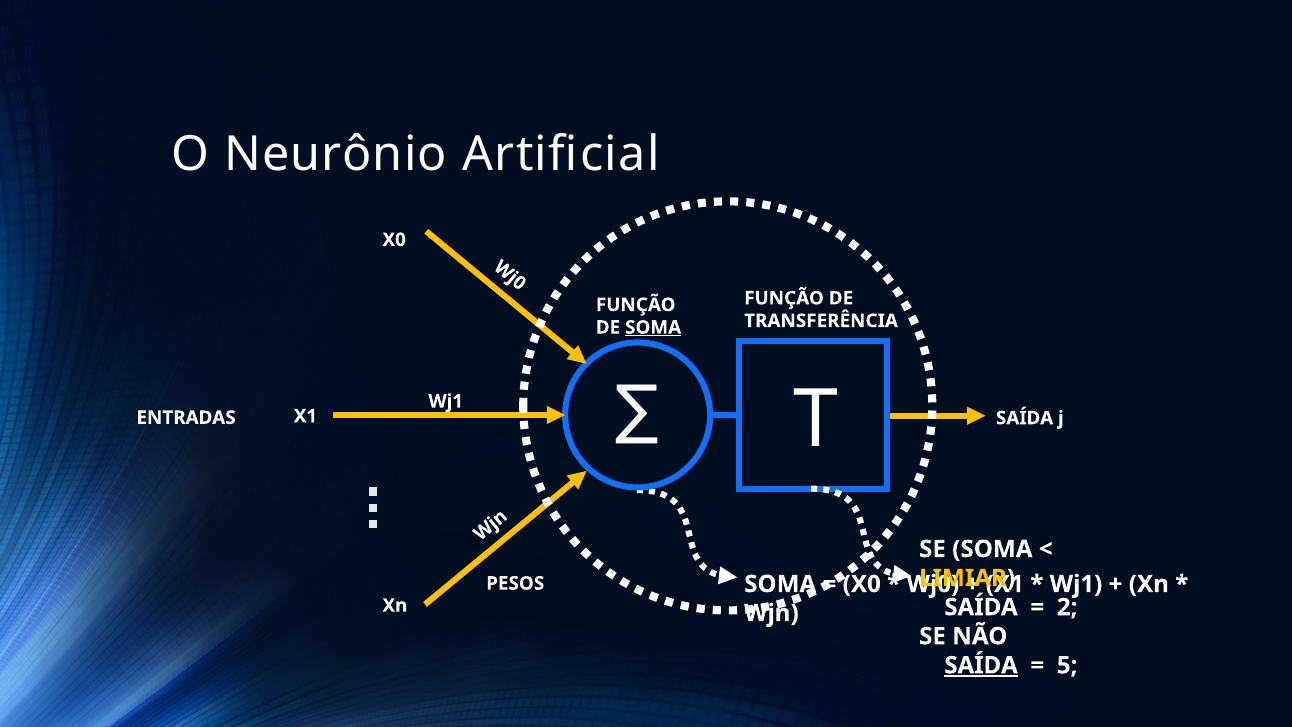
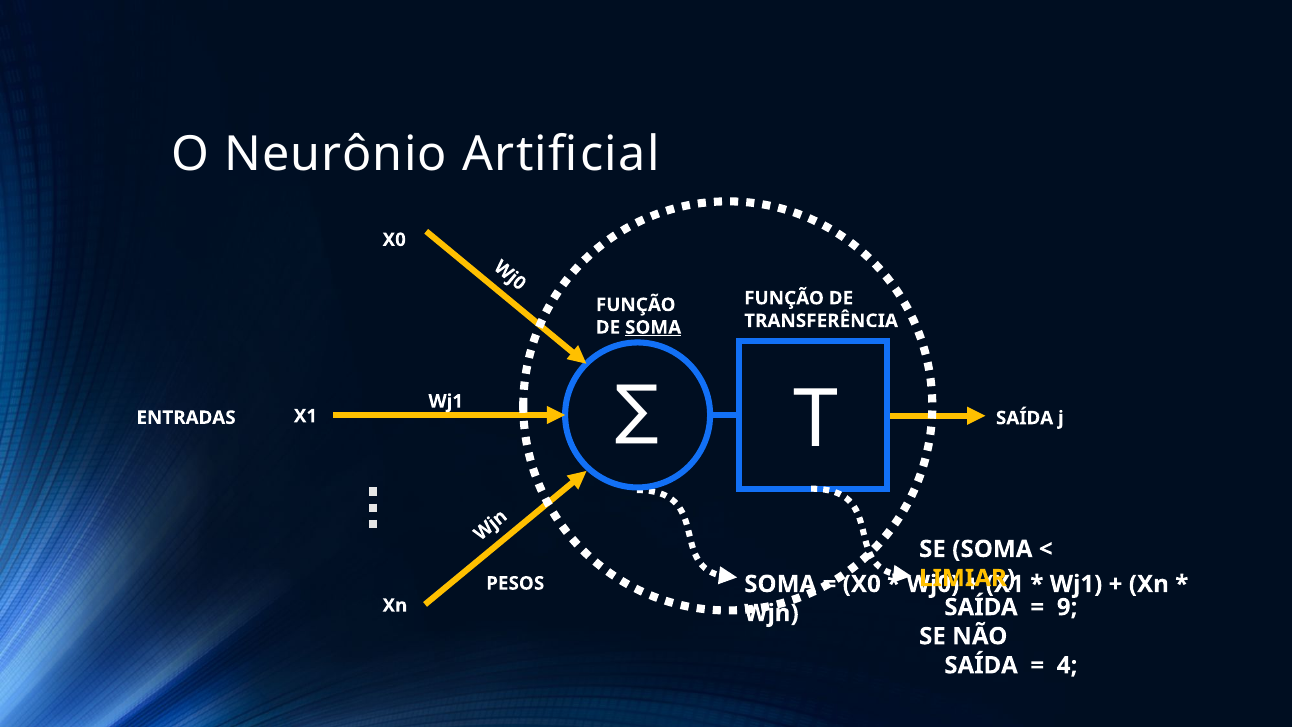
2: 2 -> 9
SAÍDA at (981, 665) underline: present -> none
5: 5 -> 4
